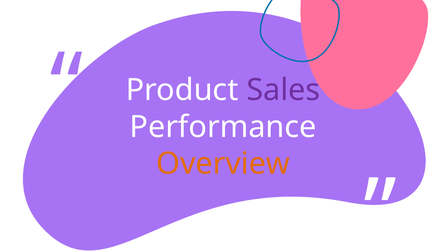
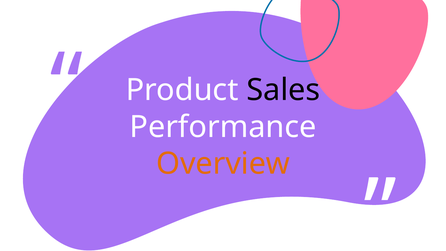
Sales colour: purple -> black
